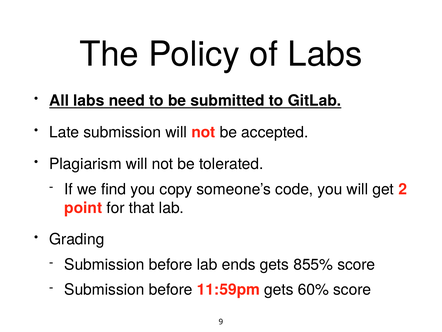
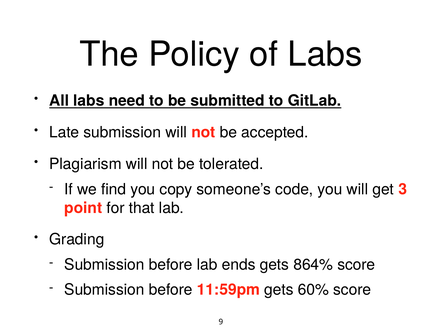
2: 2 -> 3
855%: 855% -> 864%
